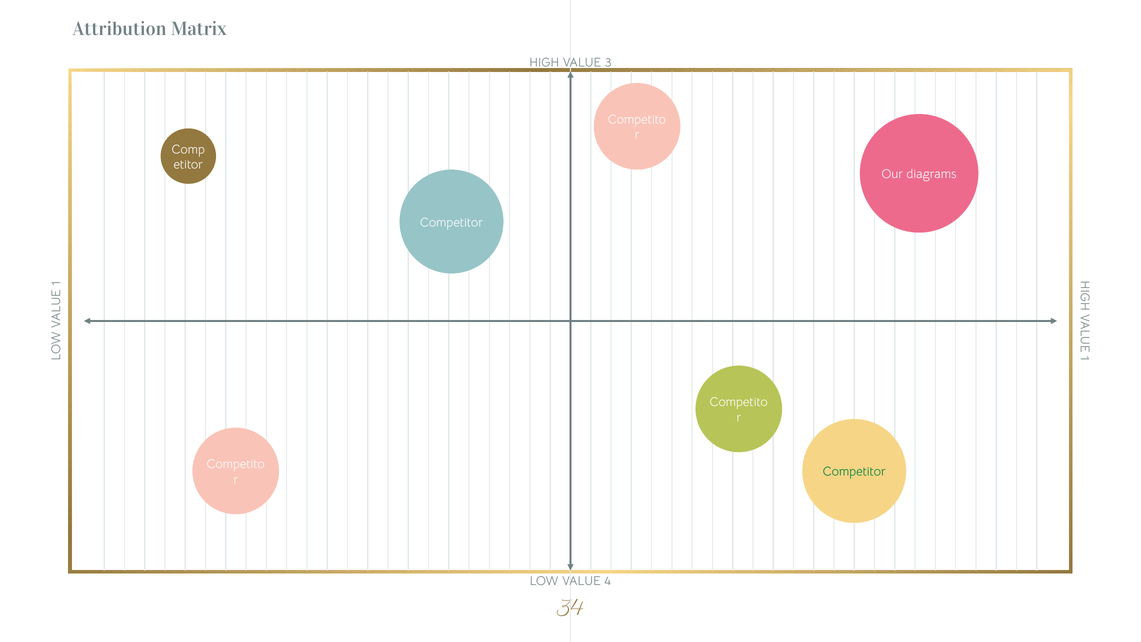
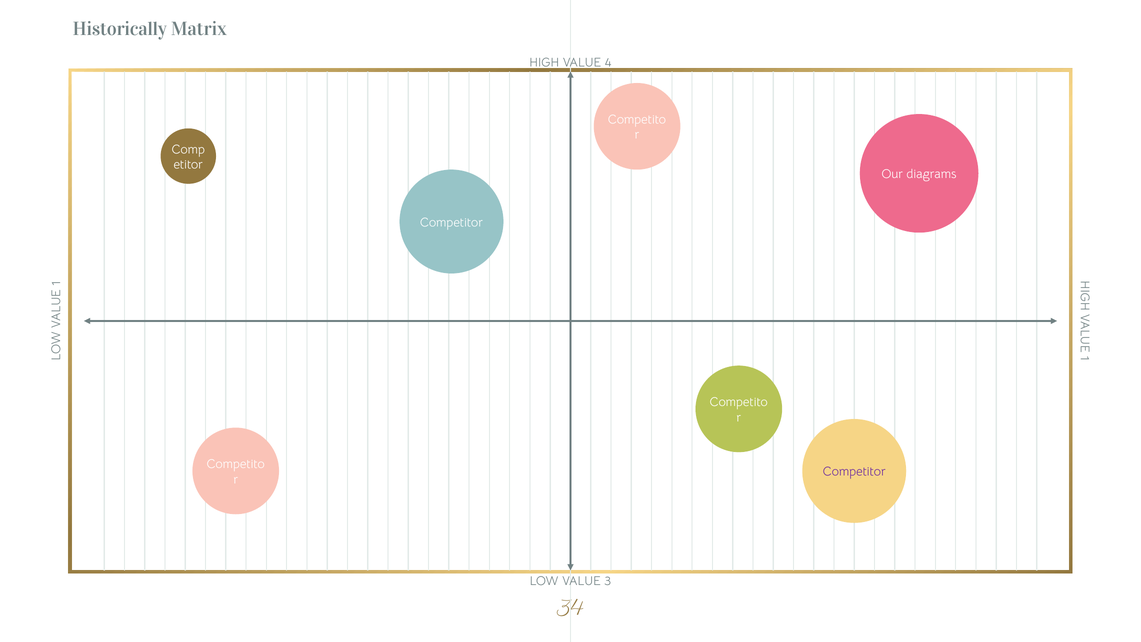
Attribution: Attribution -> Historically
3: 3 -> 4
Competitor at (854, 472) colour: green -> purple
4: 4 -> 3
